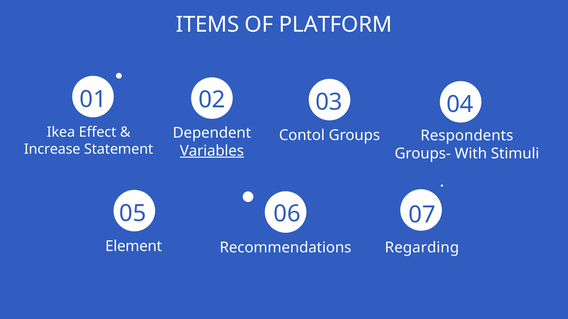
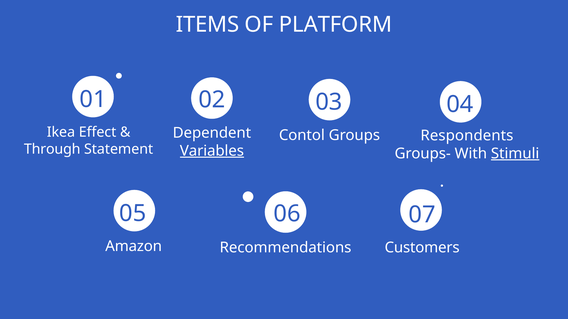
Increase: Increase -> Through
Stimuli underline: none -> present
Element: Element -> Amazon
Regarding: Regarding -> Customers
